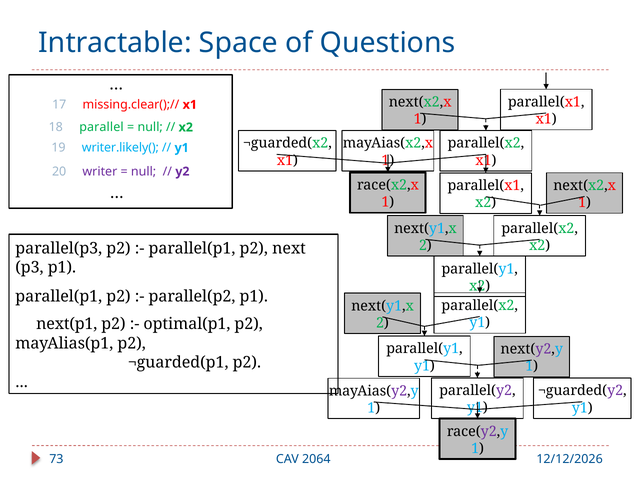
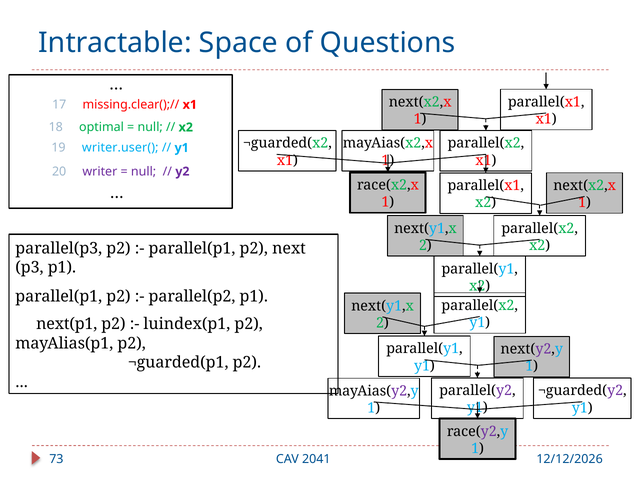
parallel: parallel -> optimal
writer.likely(: writer.likely( -> writer.user(
optimal(p1: optimal(p1 -> luindex(p1
2064: 2064 -> 2041
